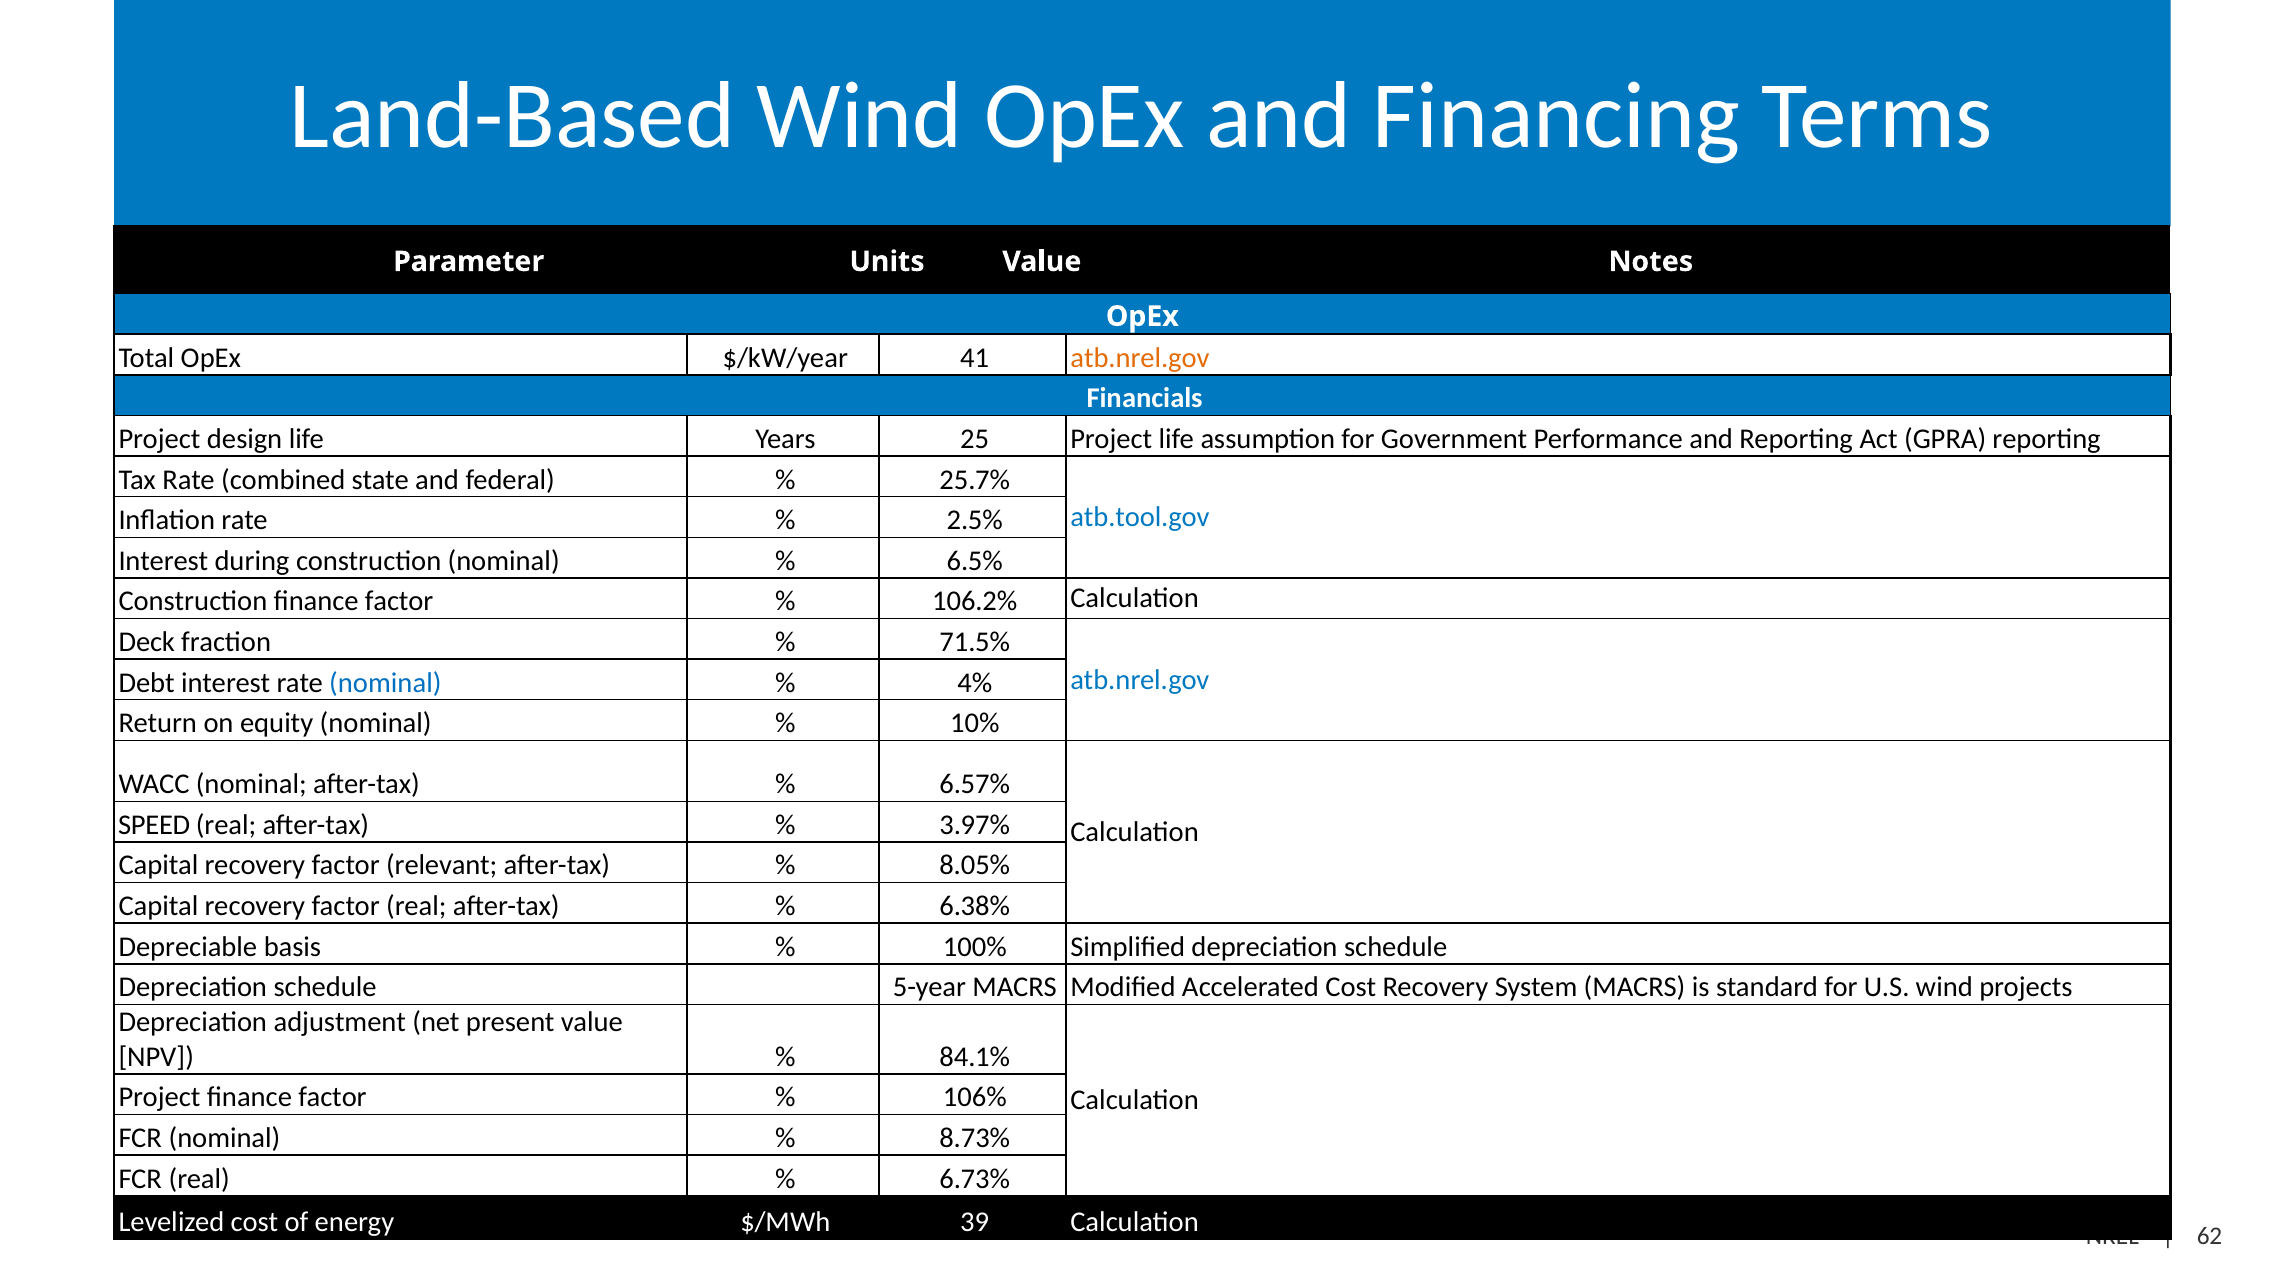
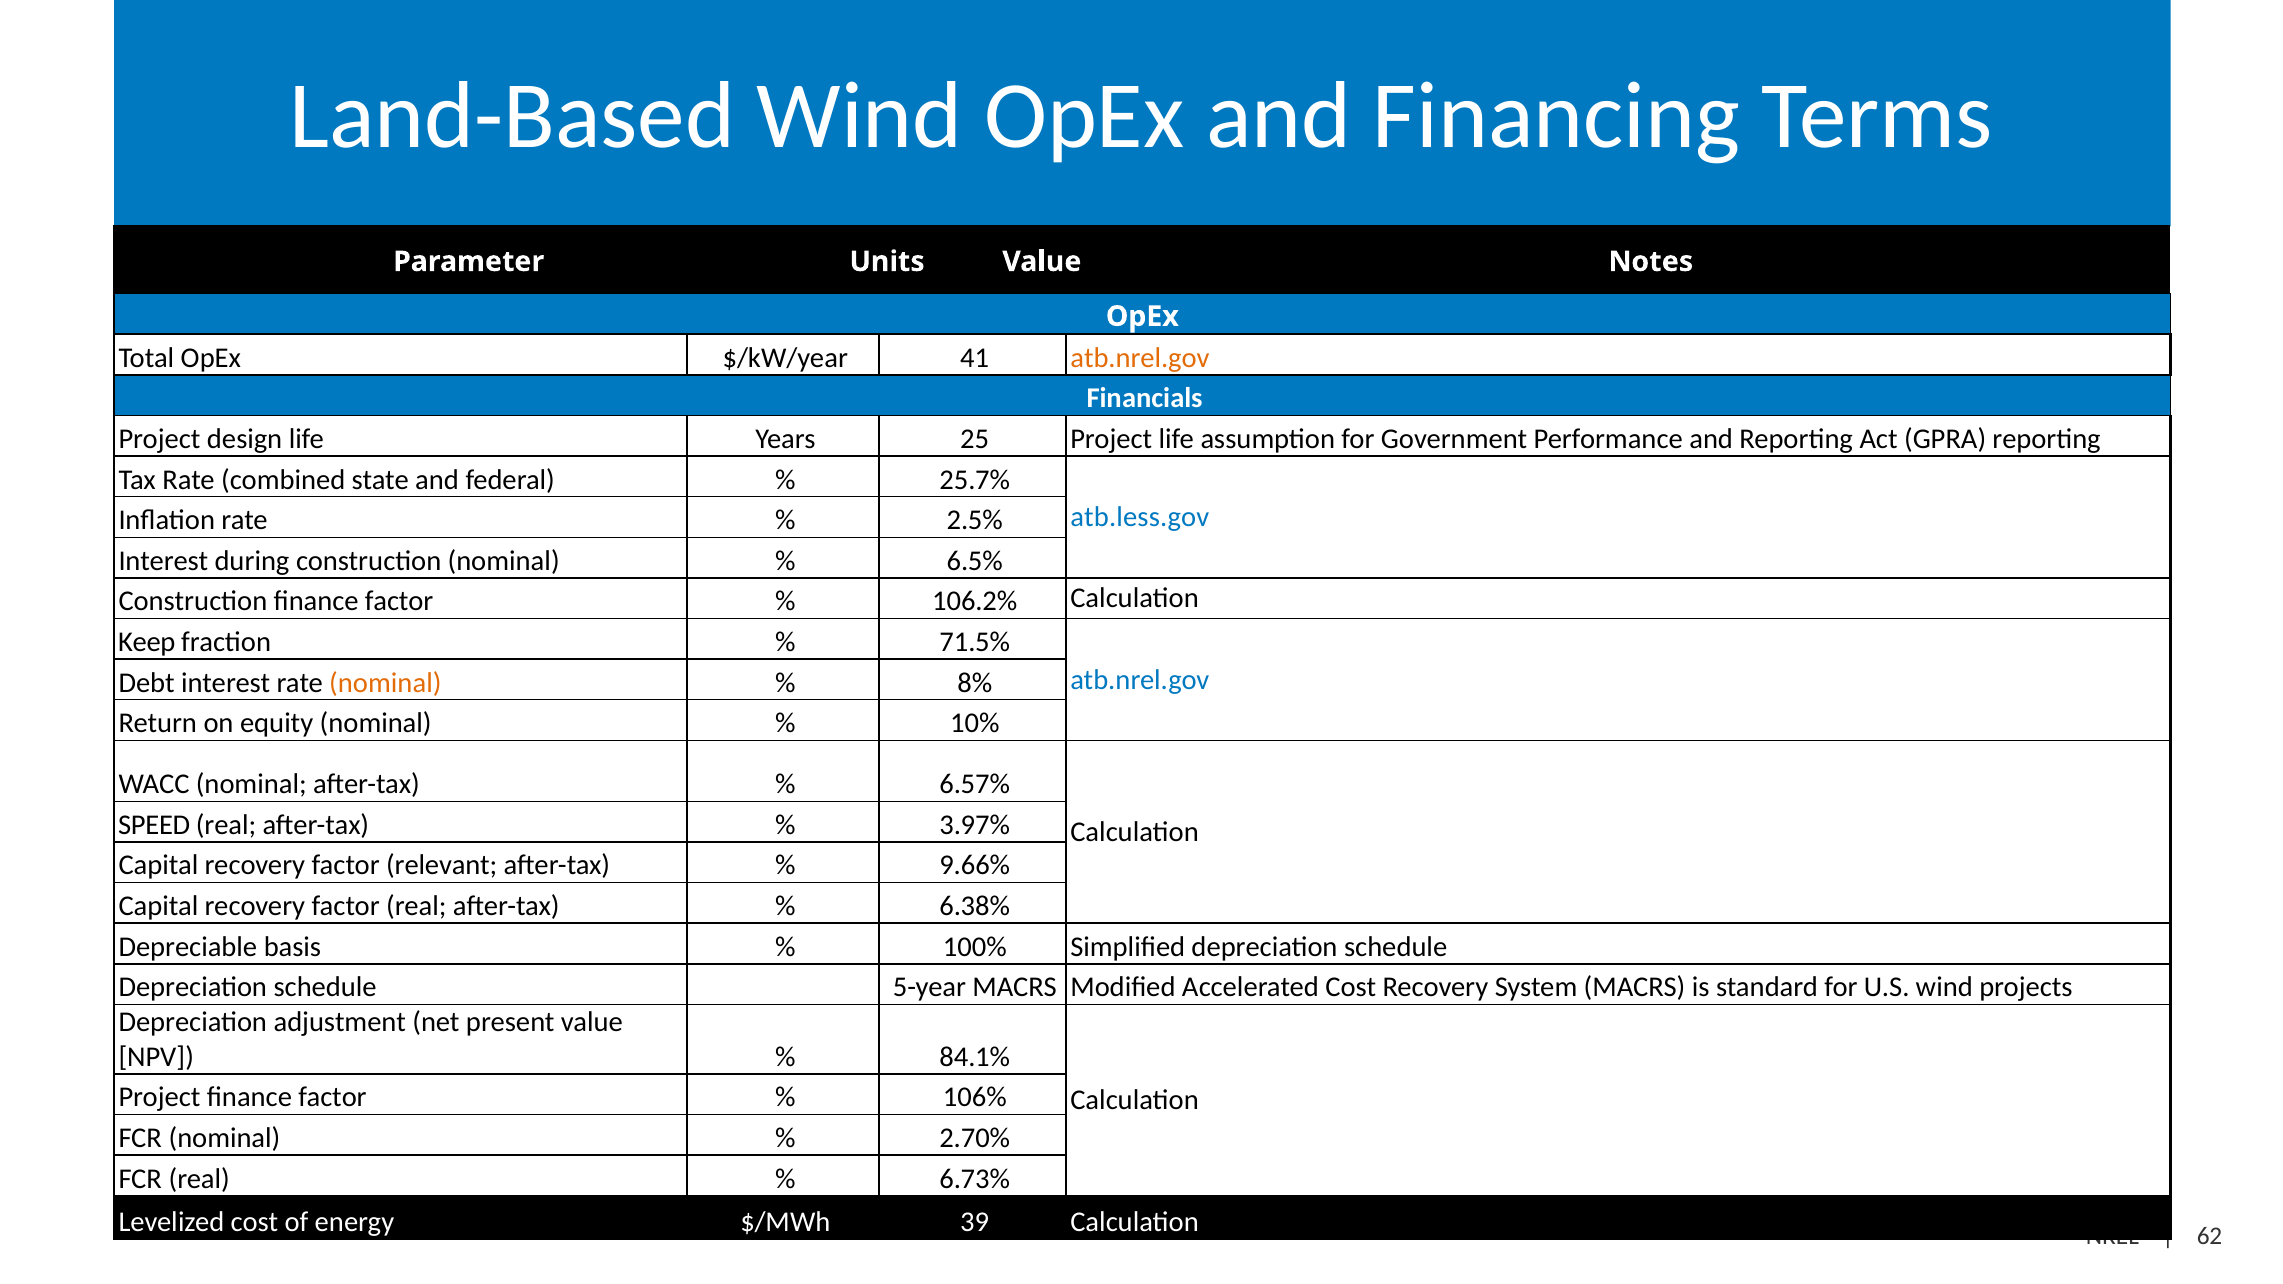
atb.tool.gov: atb.tool.gov -> atb.less.gov
Deck: Deck -> Keep
nominal at (385, 683) colour: blue -> orange
4%: 4% -> 8%
8.05%: 8.05% -> 9.66%
8.73%: 8.73% -> 2.70%
